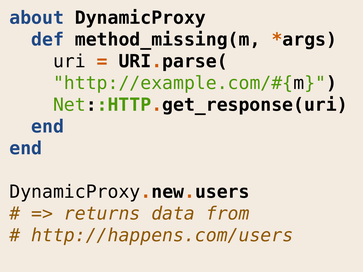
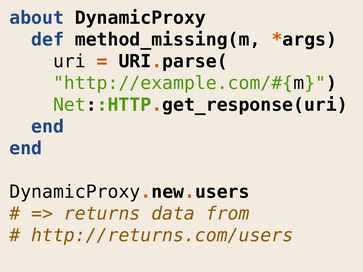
http://happens.com/users: http://happens.com/users -> http://returns.com/users
